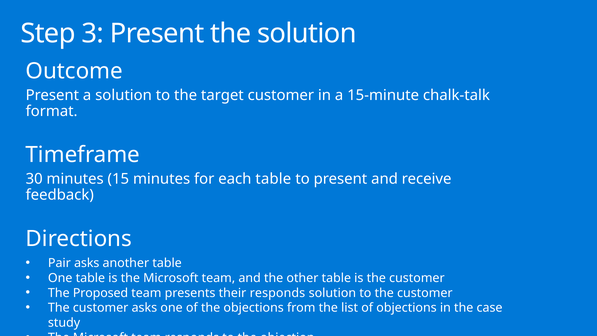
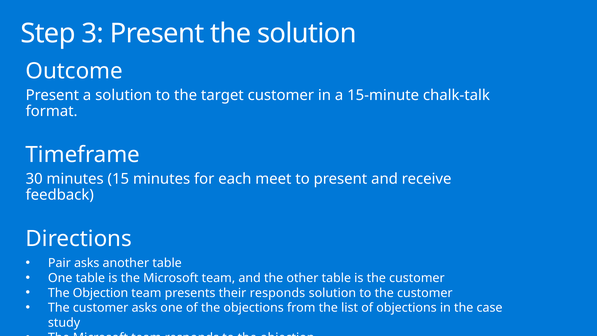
each table: table -> meet
Proposed at (100, 293): Proposed -> Objection
